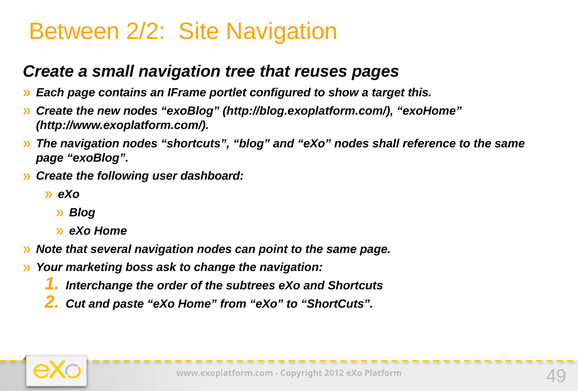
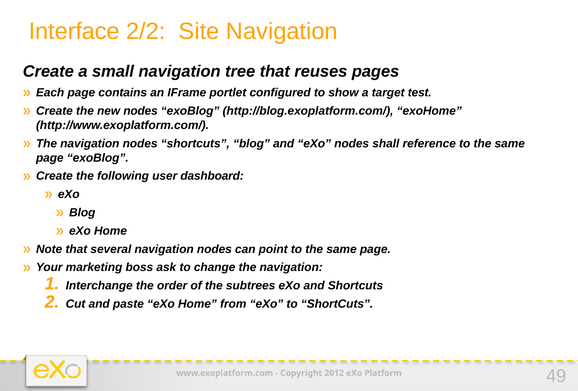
Between: Between -> Interface
this: this -> test
